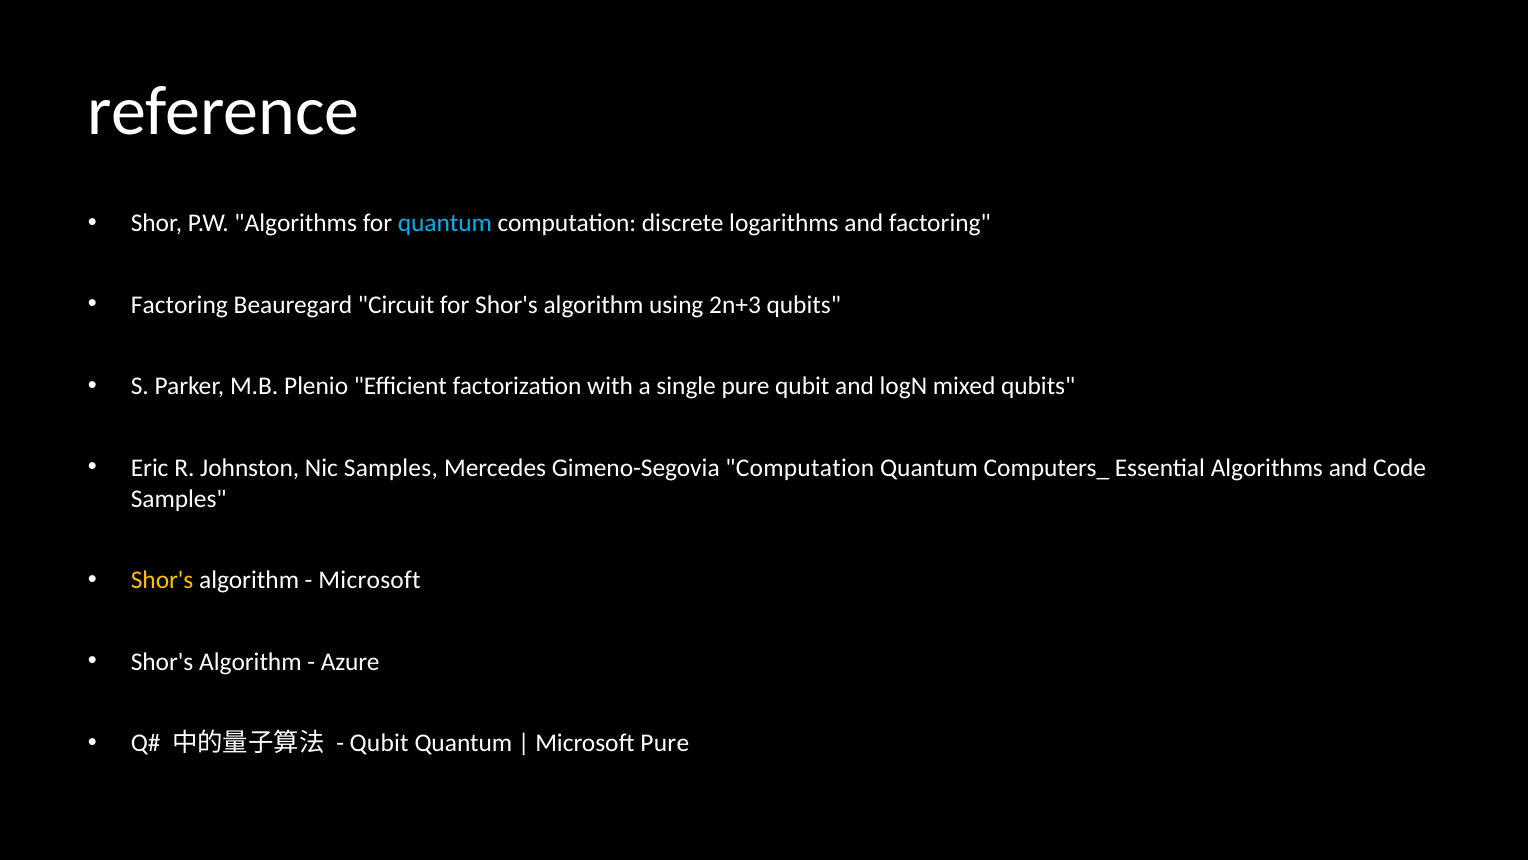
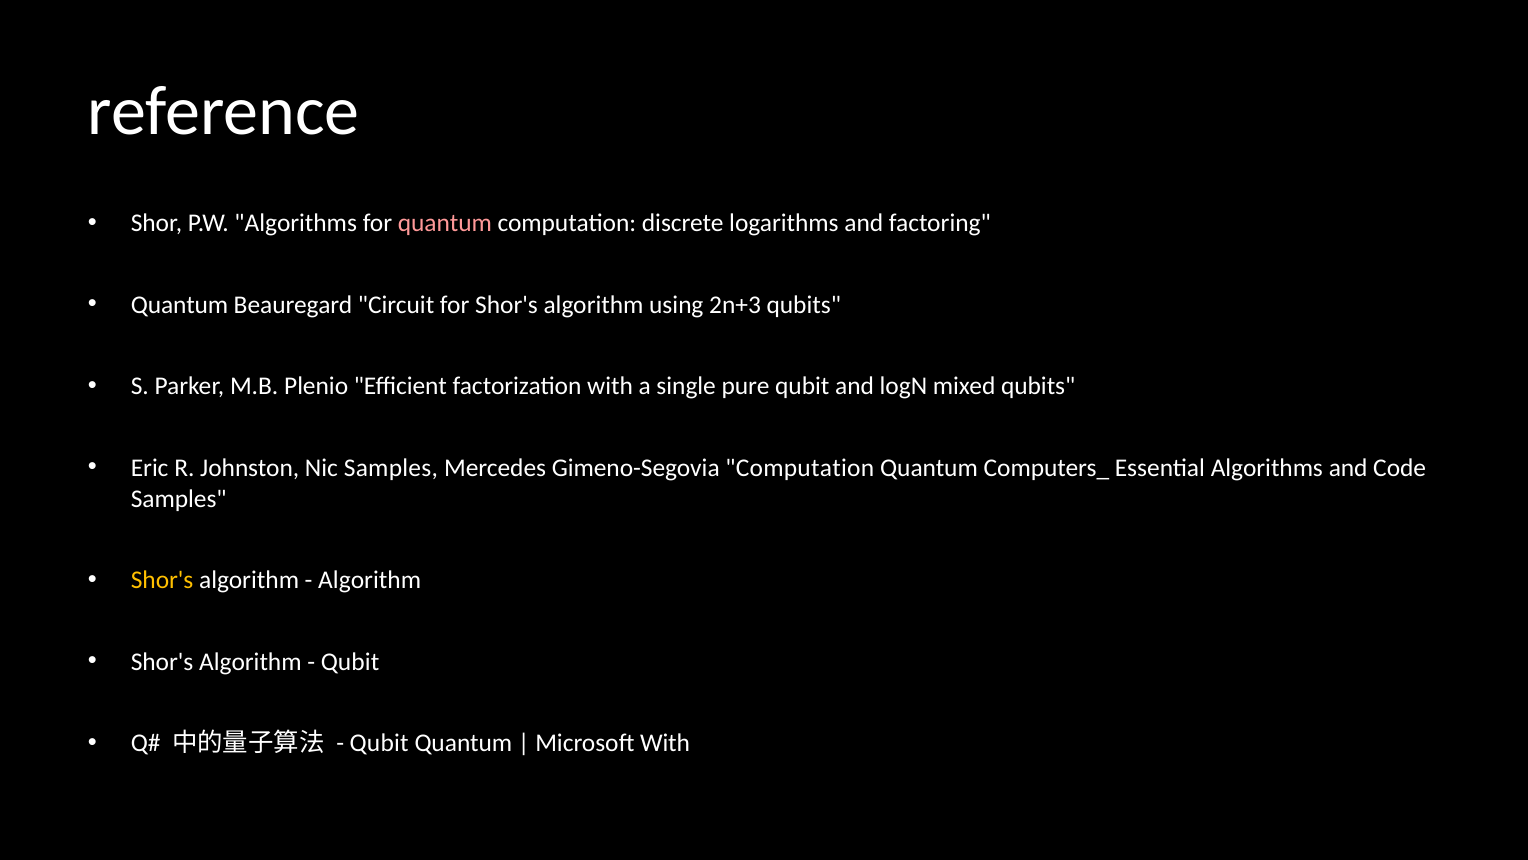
quantum at (445, 223) colour: light blue -> pink
Factoring at (179, 305): Factoring -> Quantum
Microsoft at (370, 580): Microsoft -> Algorithm
Azure at (350, 661): Azure -> Qubit
Microsoft Pure: Pure -> With
